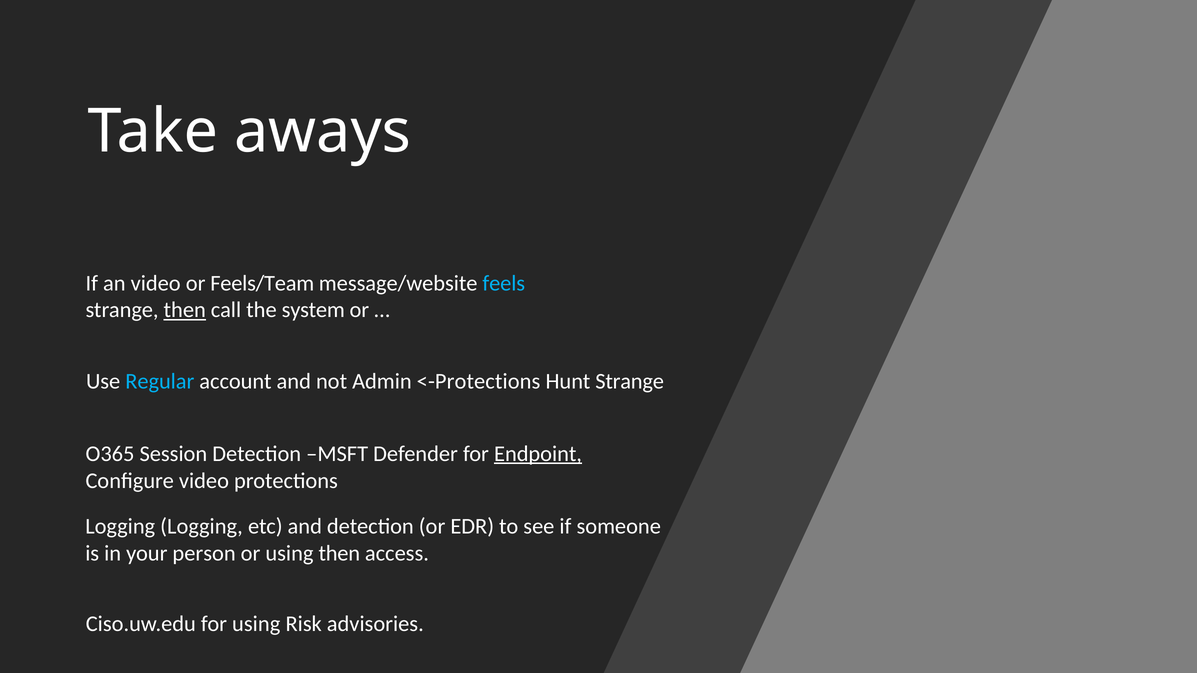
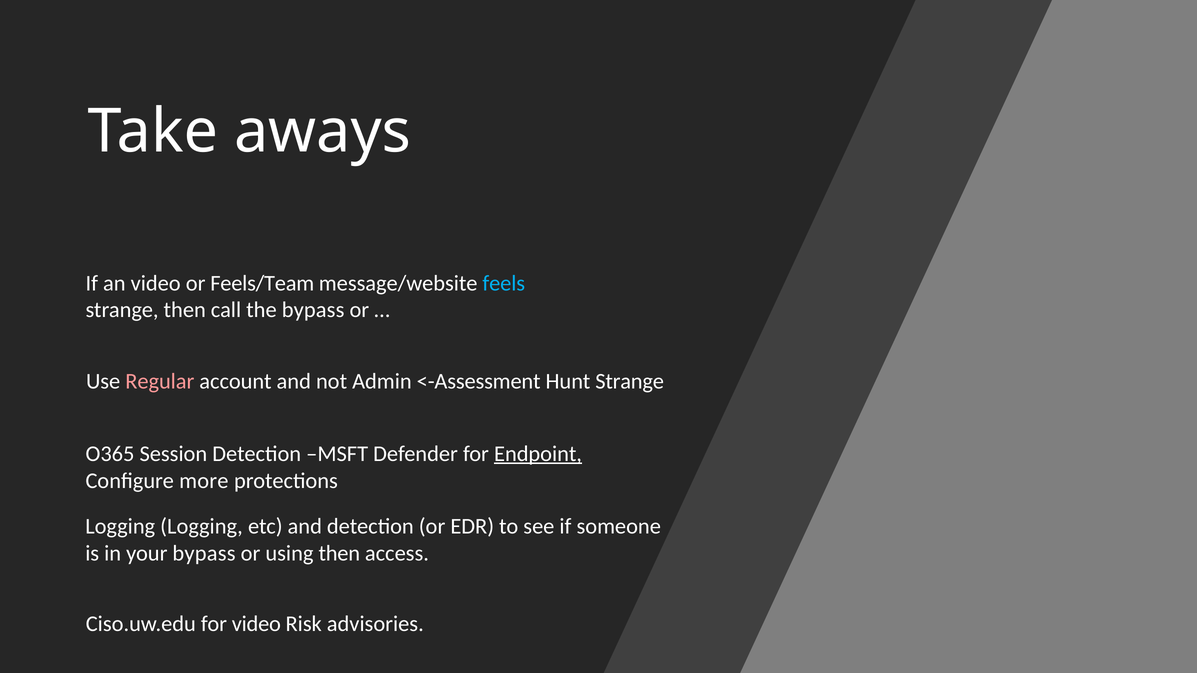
then at (185, 310) underline: present -> none
the system: system -> bypass
Regular colour: light blue -> pink
<-Protections: <-Protections -> <-Assessment
Configure video: video -> more
your person: person -> bypass
for using: using -> video
